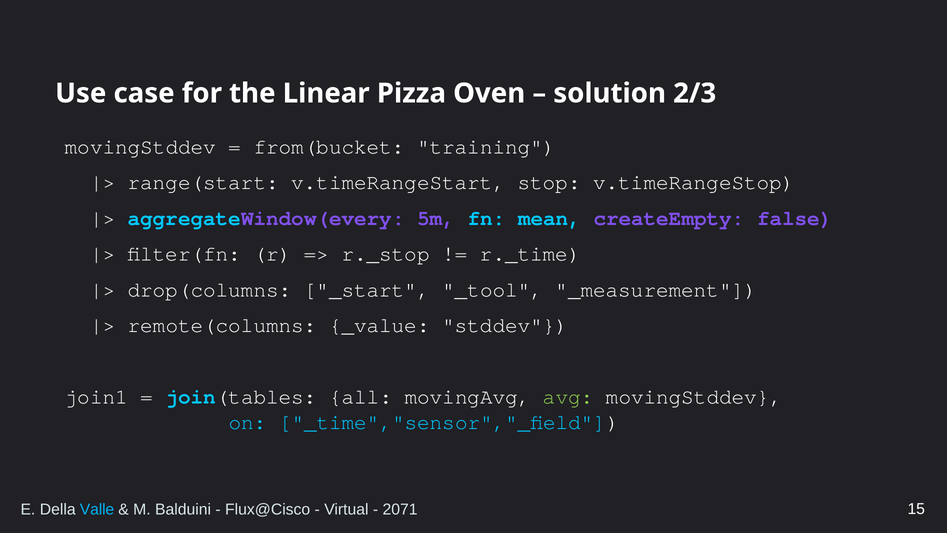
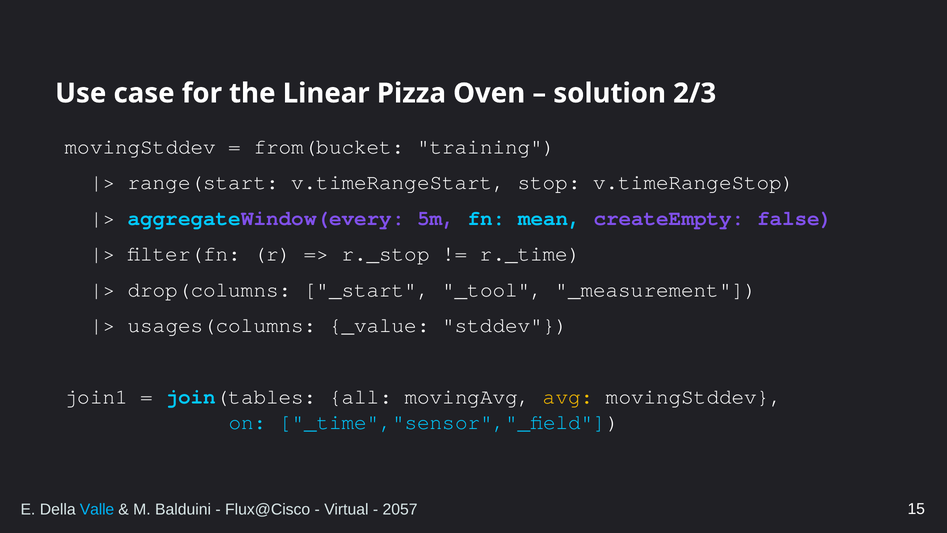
remote(columns: remote(columns -> usages(columns
avg colour: light green -> yellow
2071: 2071 -> 2057
